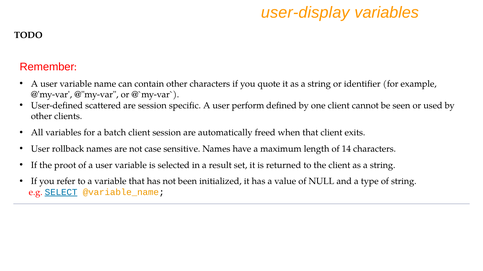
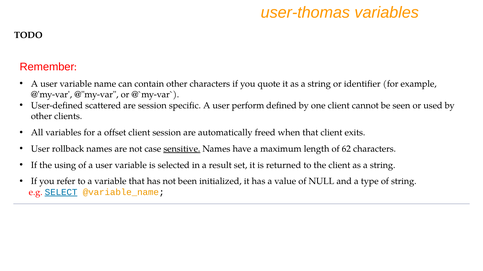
user-display: user-display -> user-thomas
batch: batch -> offset
sensitive underline: none -> present
14: 14 -> 62
proot: proot -> using
